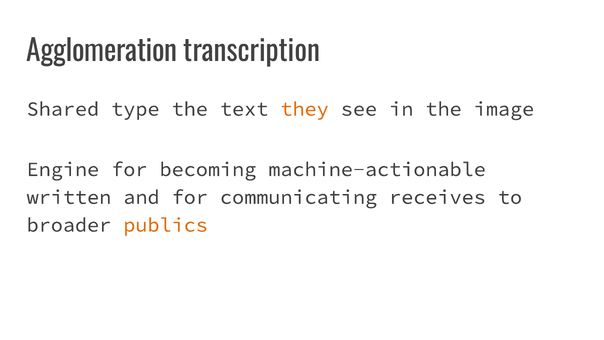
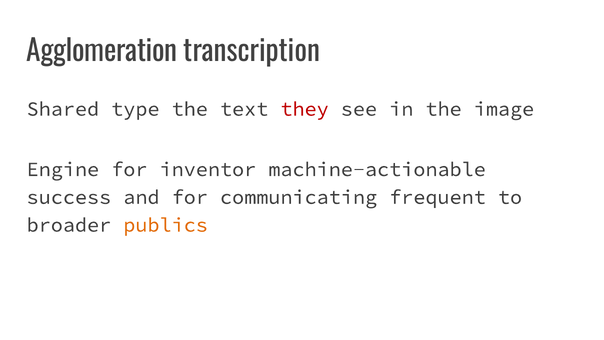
they colour: orange -> red
becoming: becoming -> inventor
written: written -> success
receives: receives -> frequent
